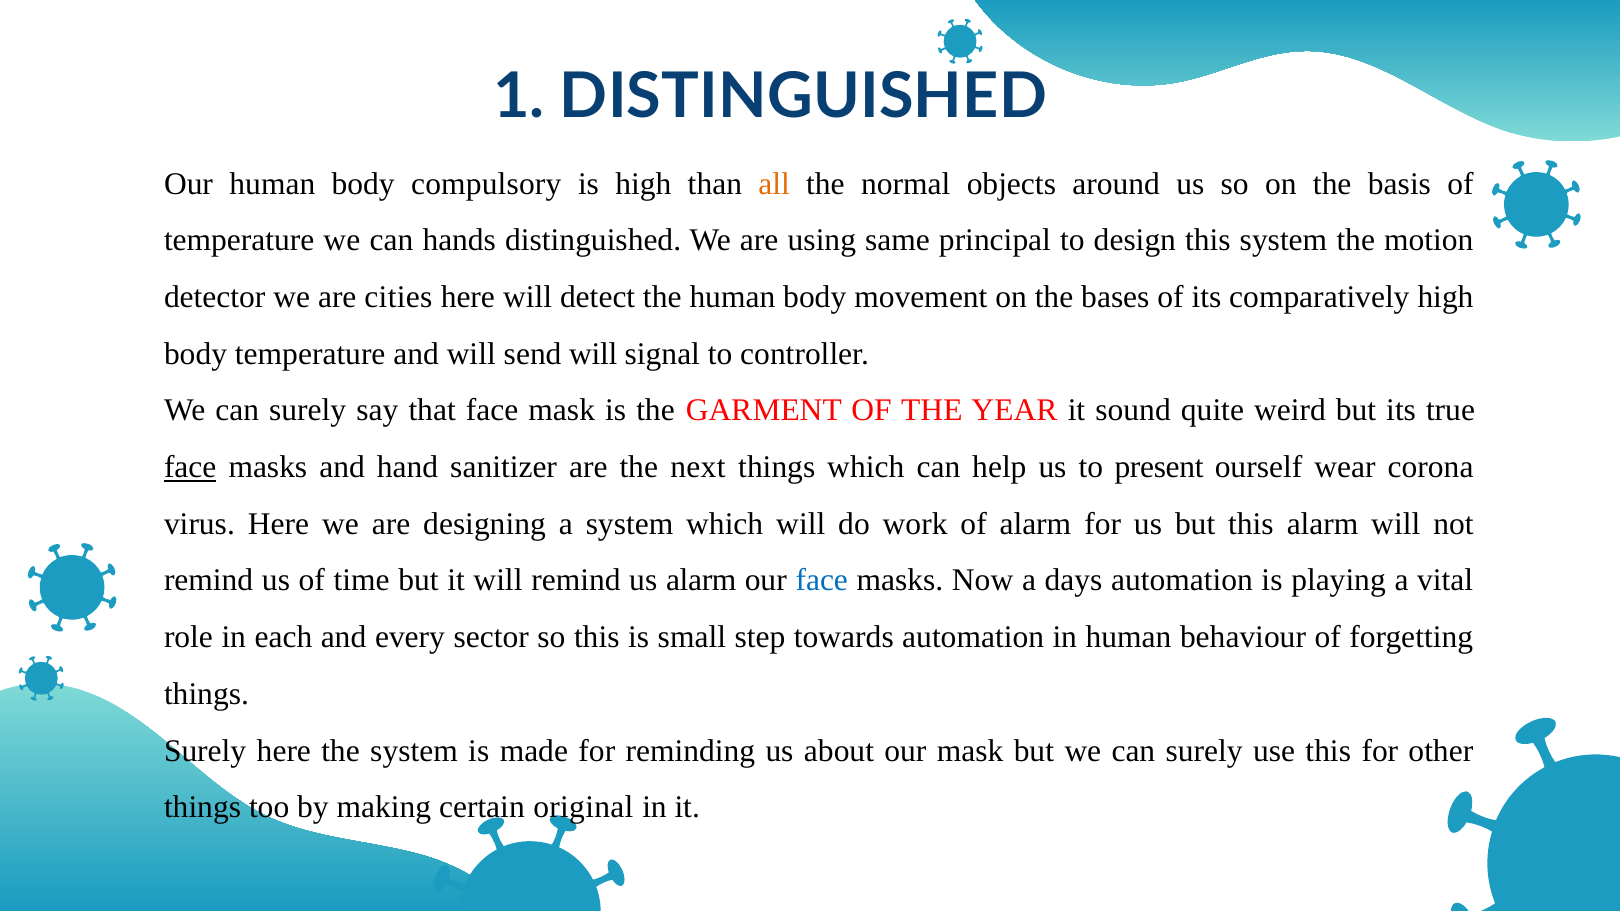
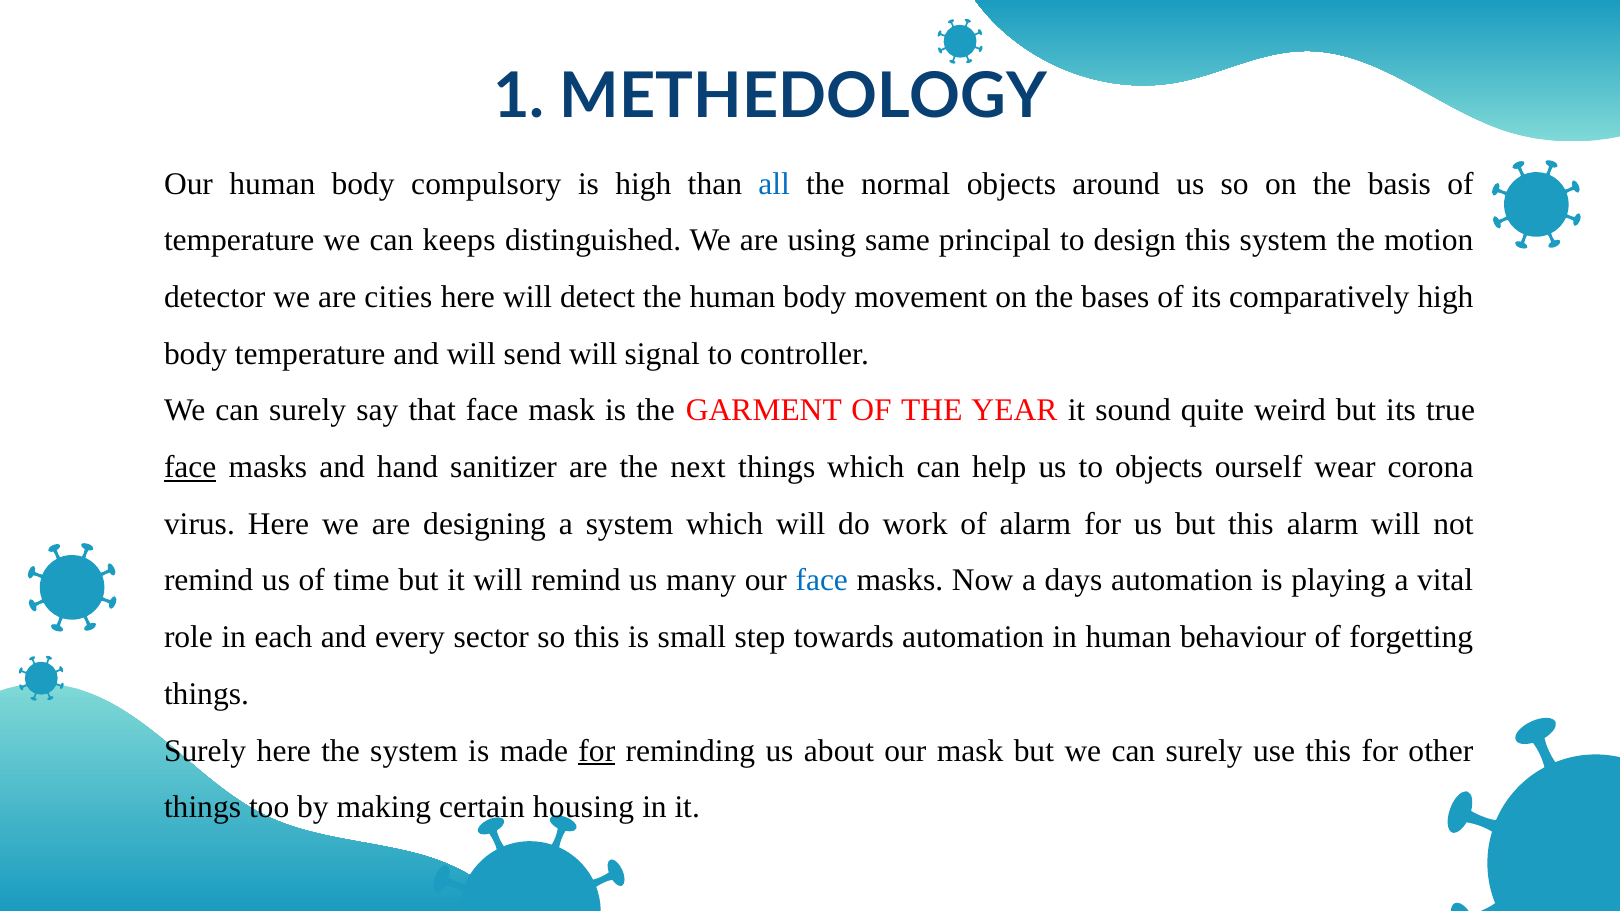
1 DISTINGUISHED: DISTINGUISHED -> METHEDOLOGY
all colour: orange -> blue
hands: hands -> keeps
to present: present -> objects
us alarm: alarm -> many
for at (597, 751) underline: none -> present
original: original -> housing
